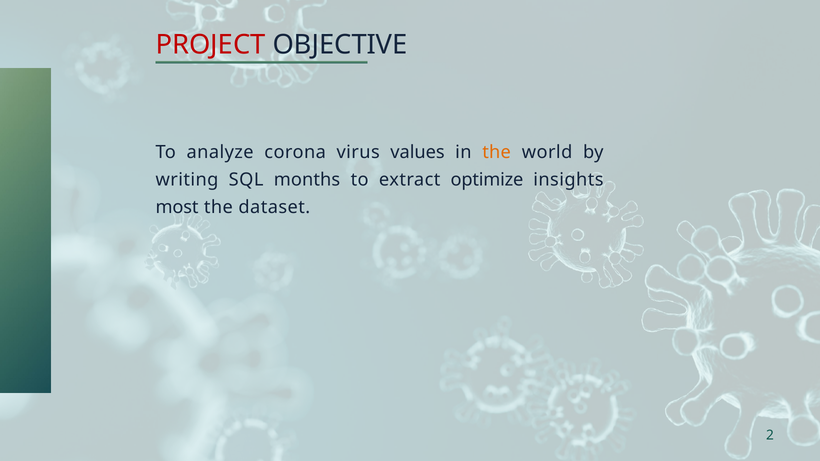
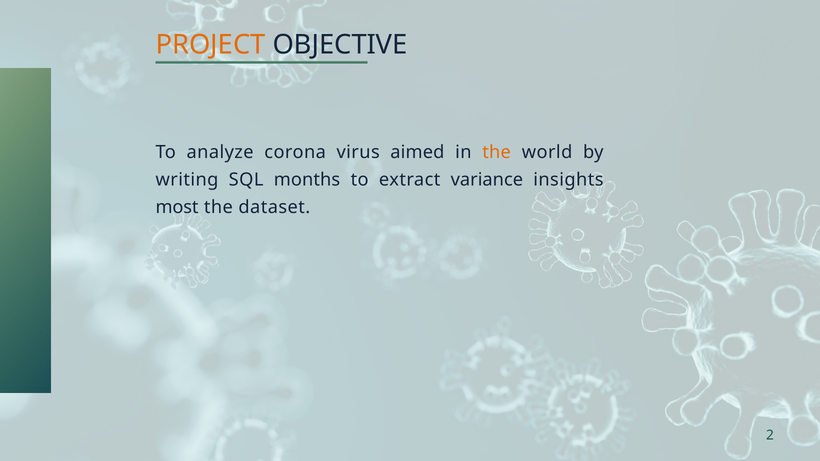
PROJECT colour: red -> orange
values: values -> aimed
optimize: optimize -> variance
